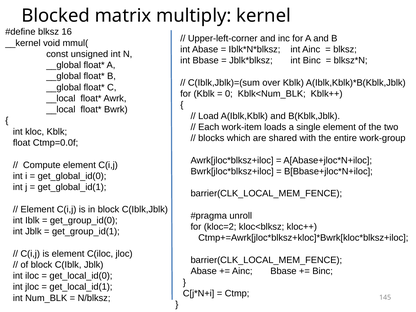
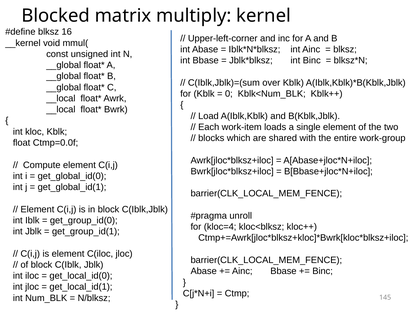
kloc=2: kloc=2 -> kloc=4
